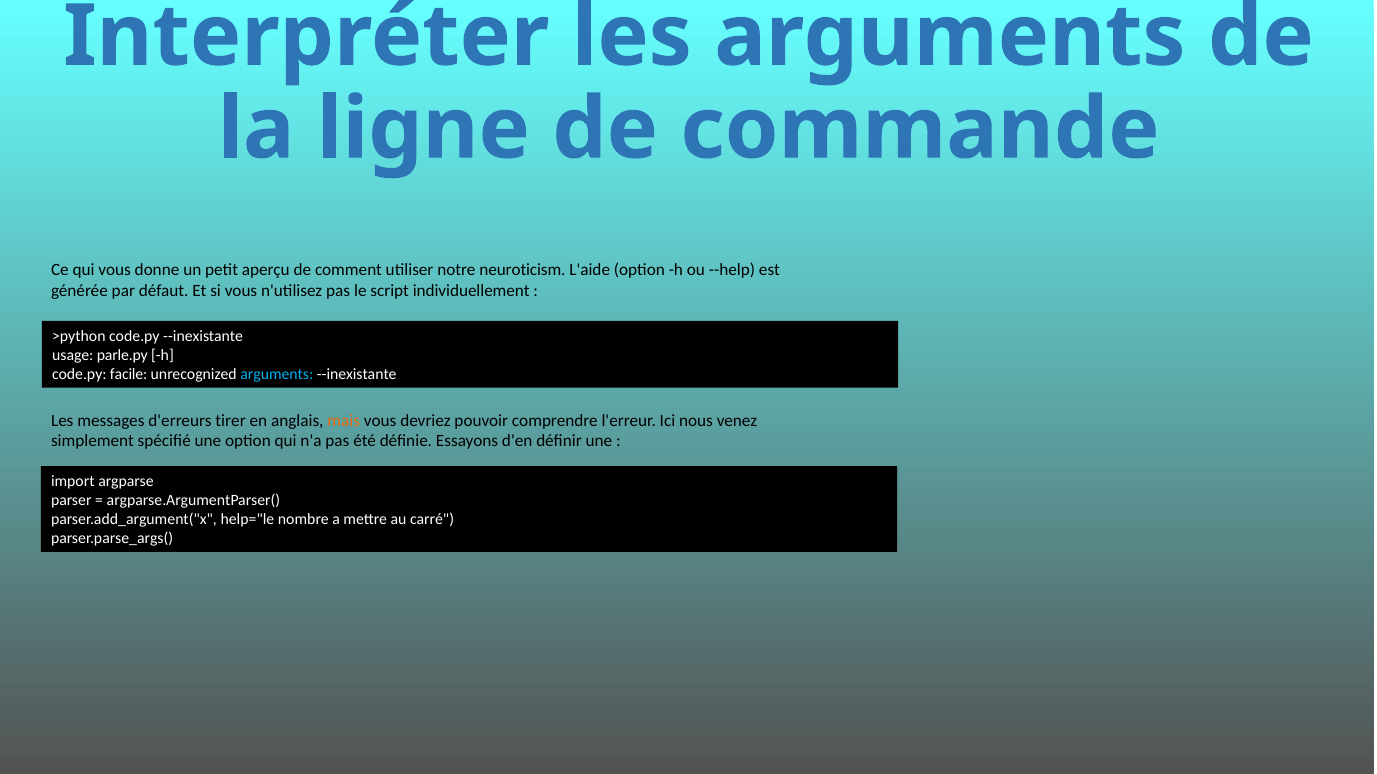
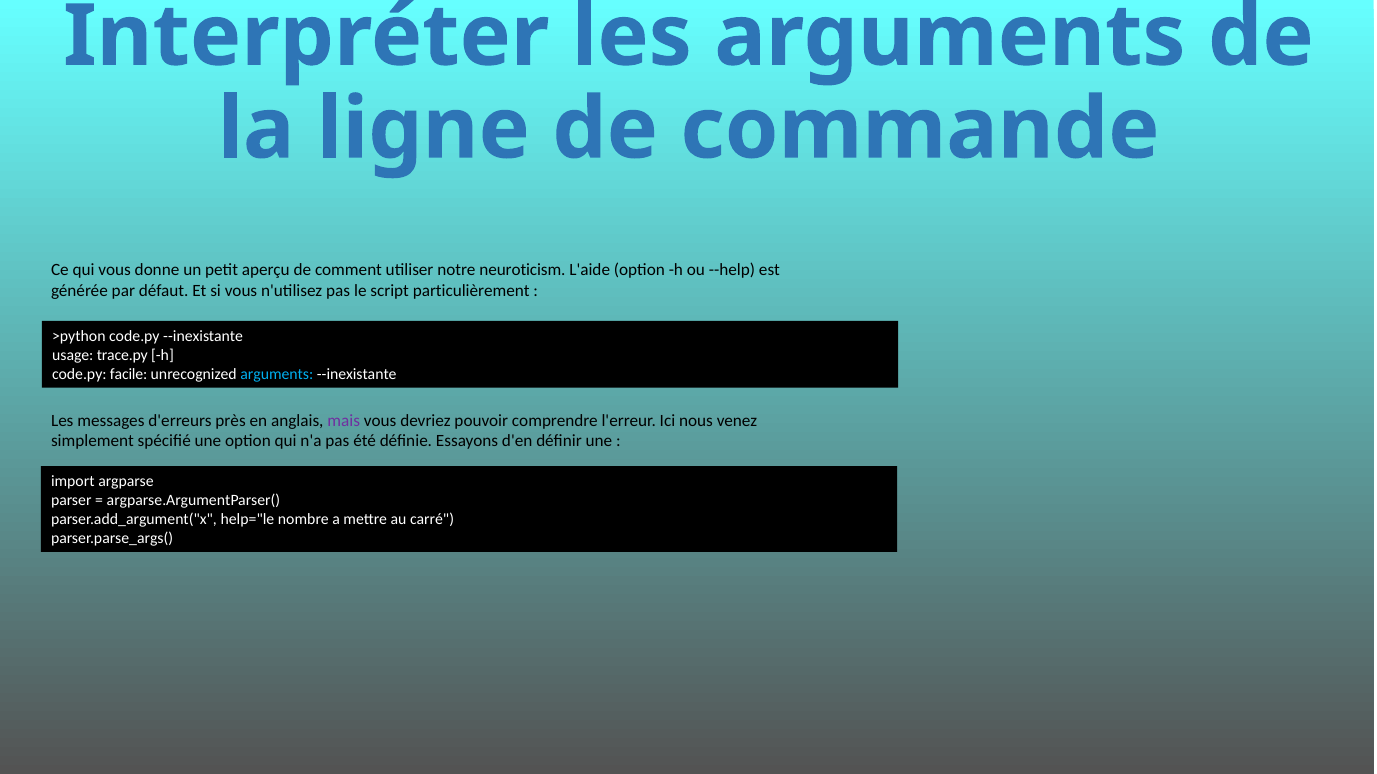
individuellement: individuellement -> particulièrement
parle.py: parle.py -> trace.py
tirer: tirer -> près
mais colour: orange -> purple
